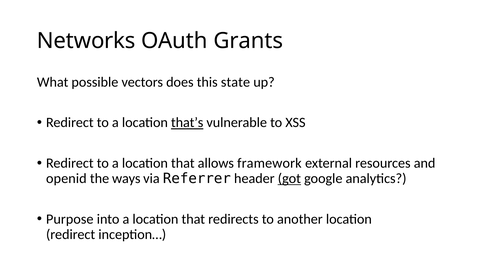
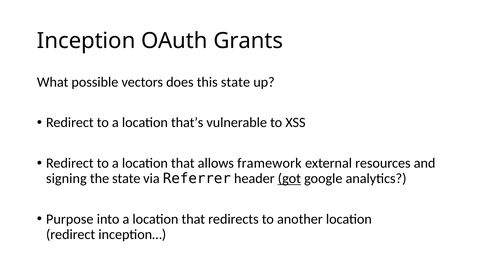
Networks: Networks -> Inception
that’s underline: present -> none
openid: openid -> signing
the ways: ways -> state
